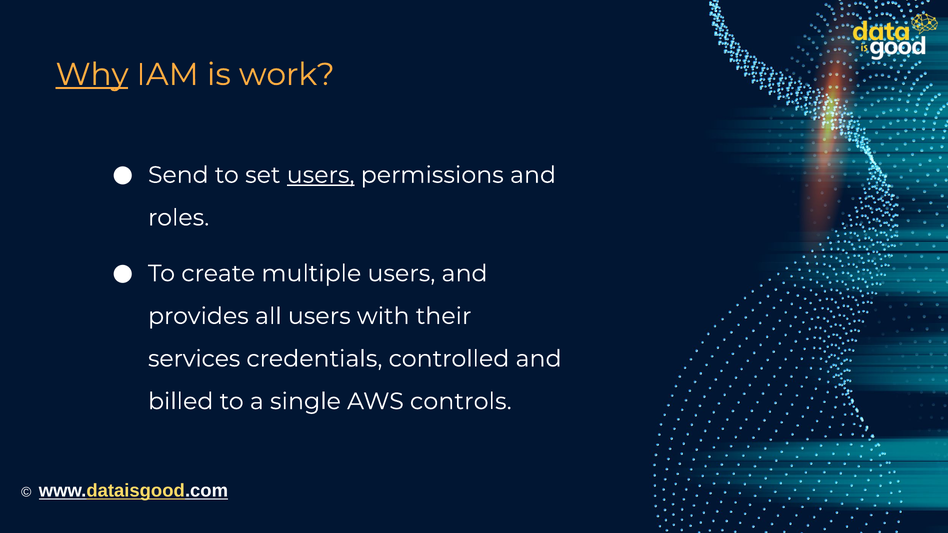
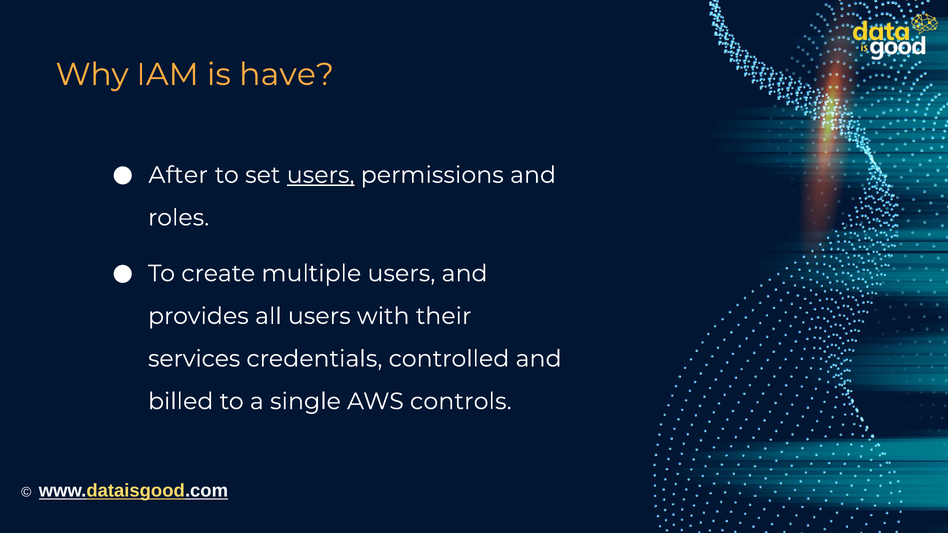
Why underline: present -> none
work: work -> have
Send: Send -> After
